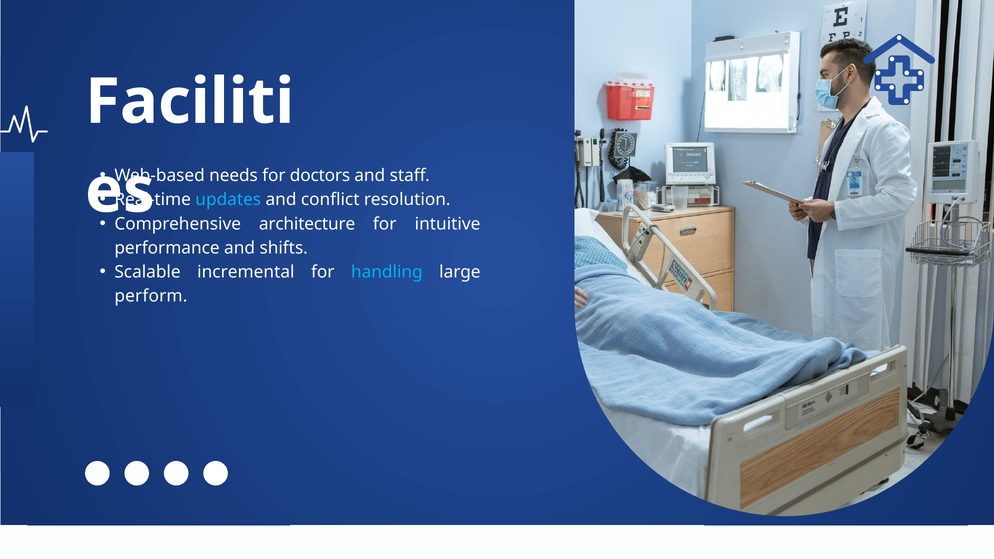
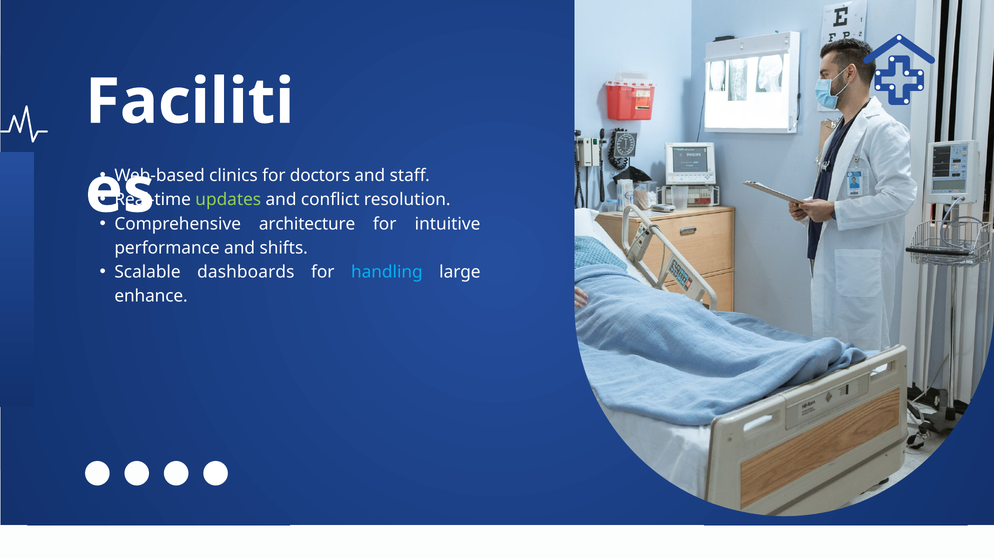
needs: needs -> clinics
updates colour: light blue -> light green
incremental: incremental -> dashboards
perform: perform -> enhance
